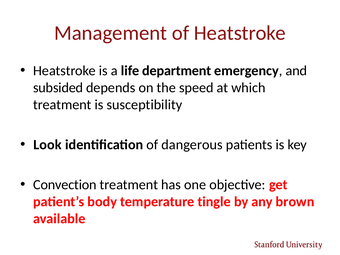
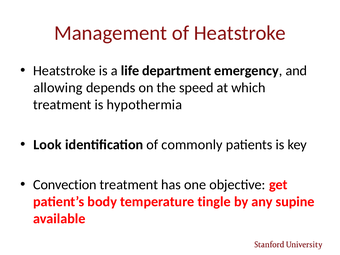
subsided: subsided -> allowing
susceptibility: susceptibility -> hypothermia
dangerous: dangerous -> commonly
brown: brown -> supine
